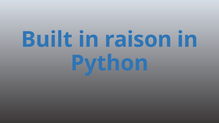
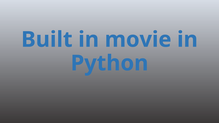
raison: raison -> movie
